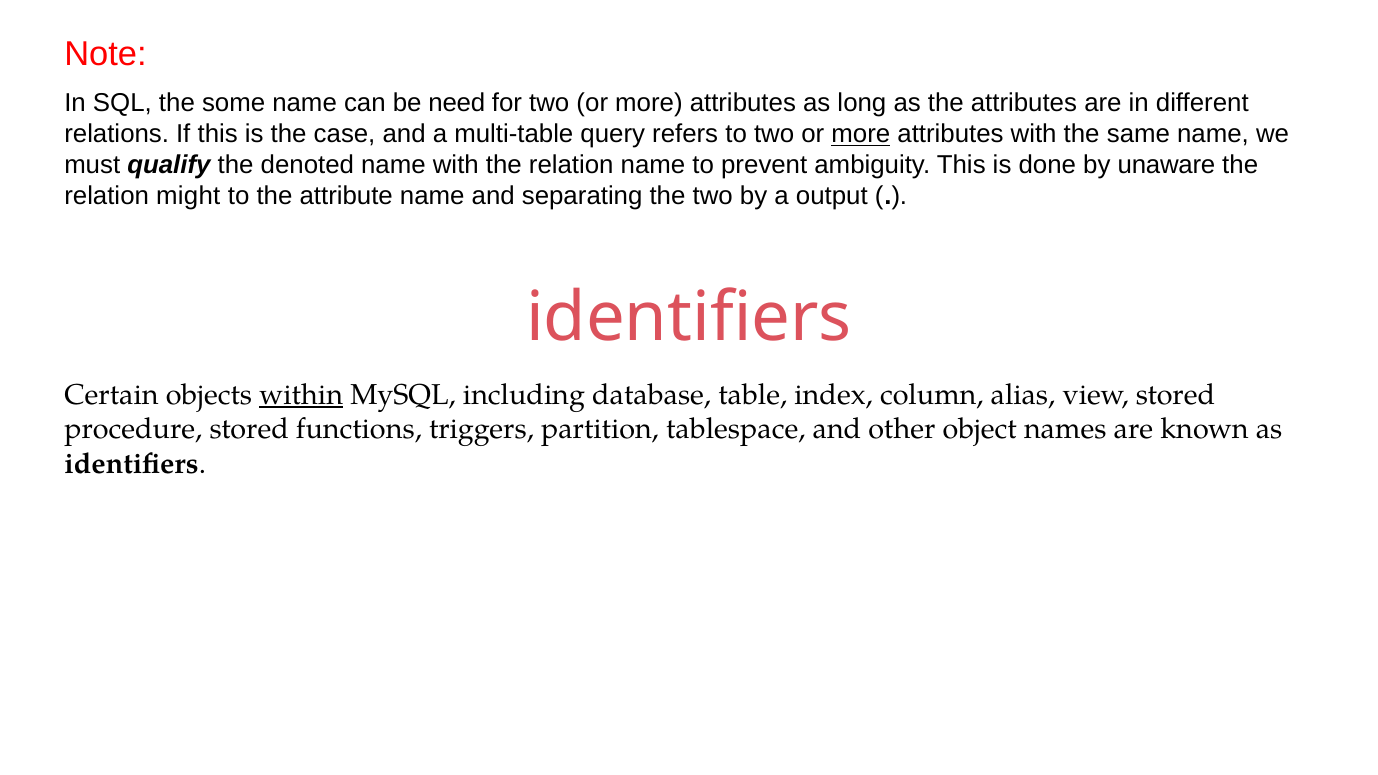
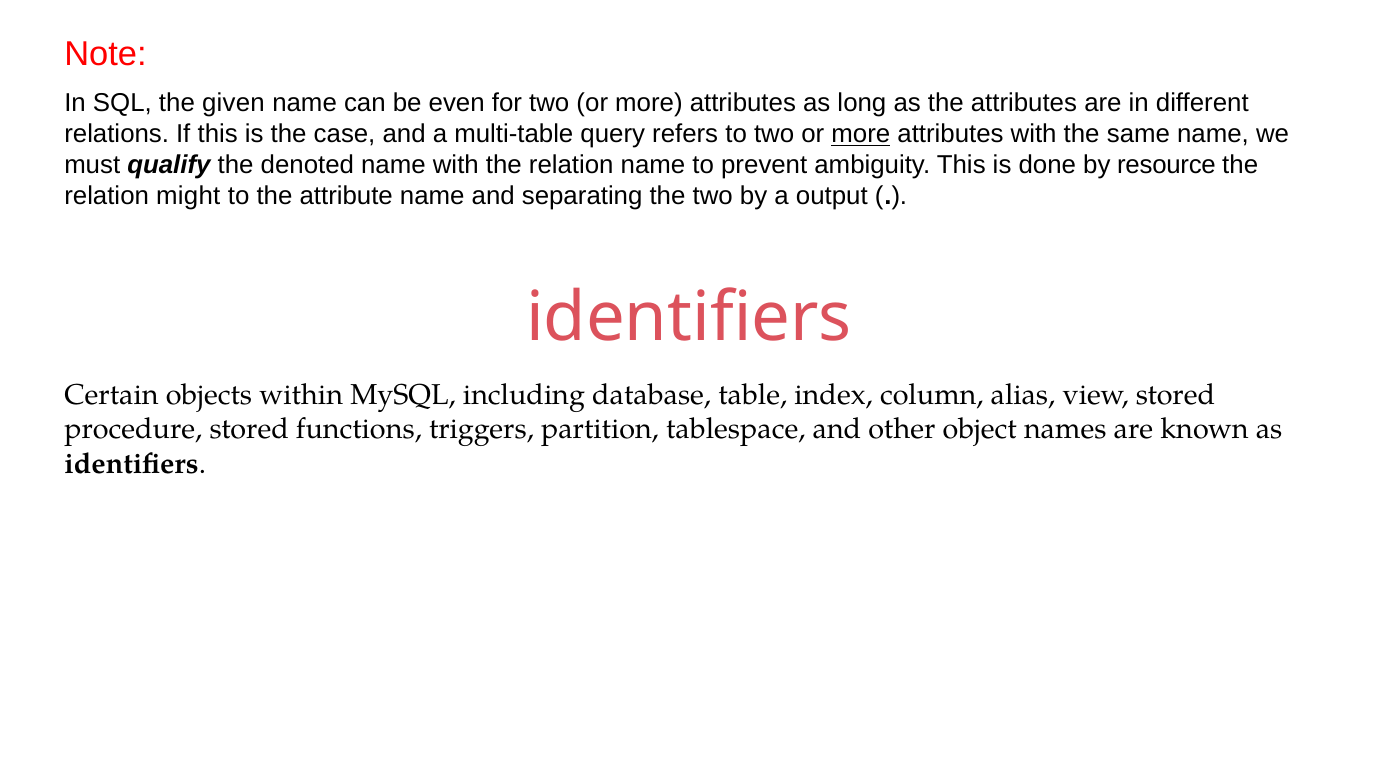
some: some -> given
need: need -> even
unaware: unaware -> resource
within underline: present -> none
